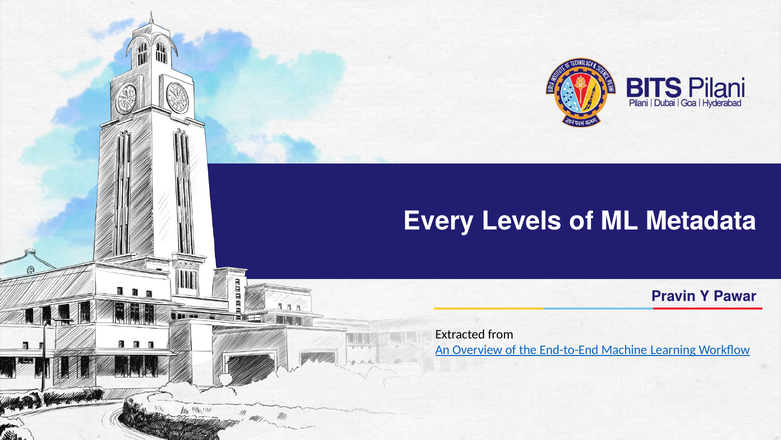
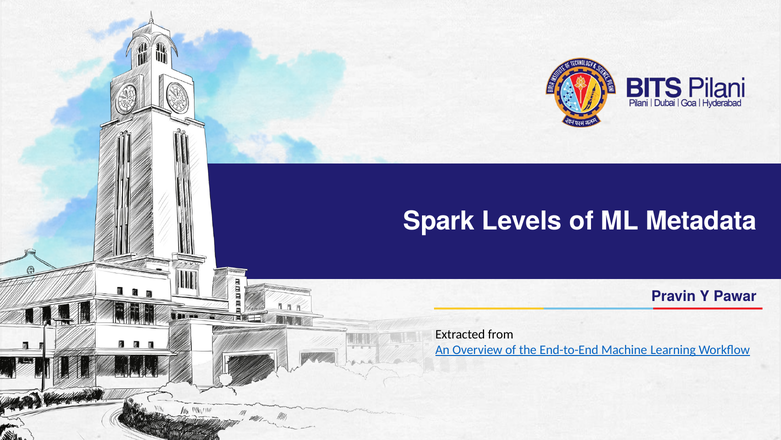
Every: Every -> Spark
